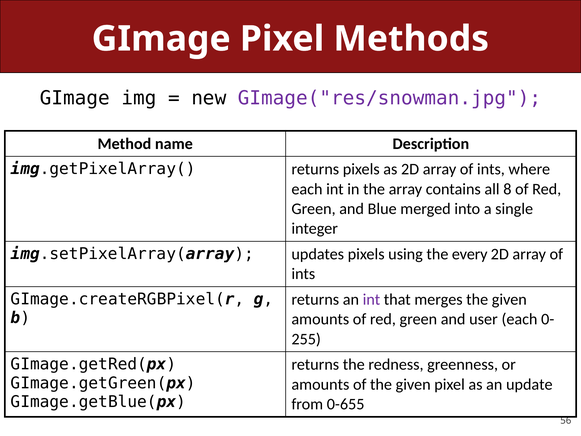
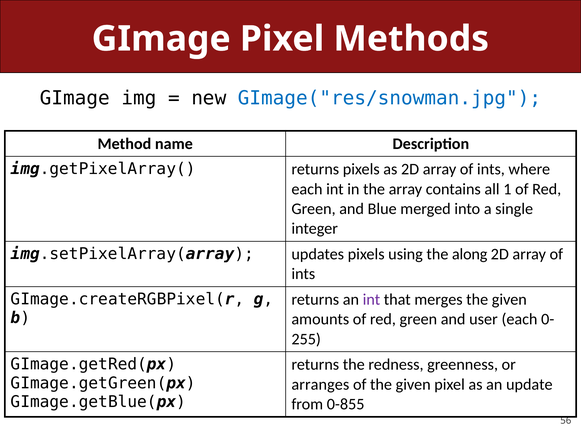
GImage("res/snowman.jpg colour: purple -> blue
8: 8 -> 1
every: every -> along
amounts at (320, 384): amounts -> arranges
0-655: 0-655 -> 0-855
